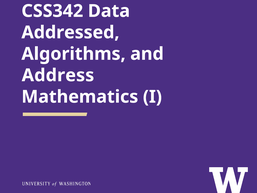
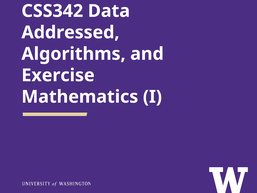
Address: Address -> Exercise
